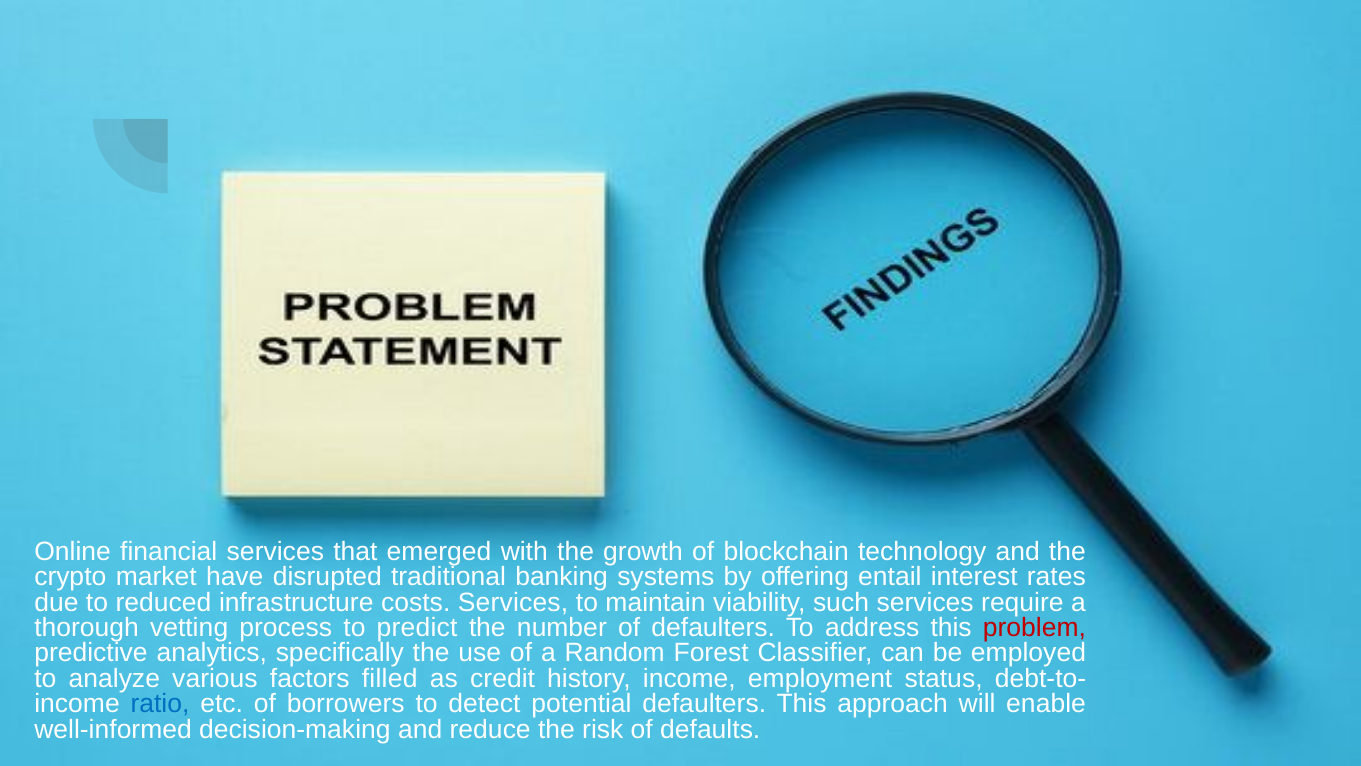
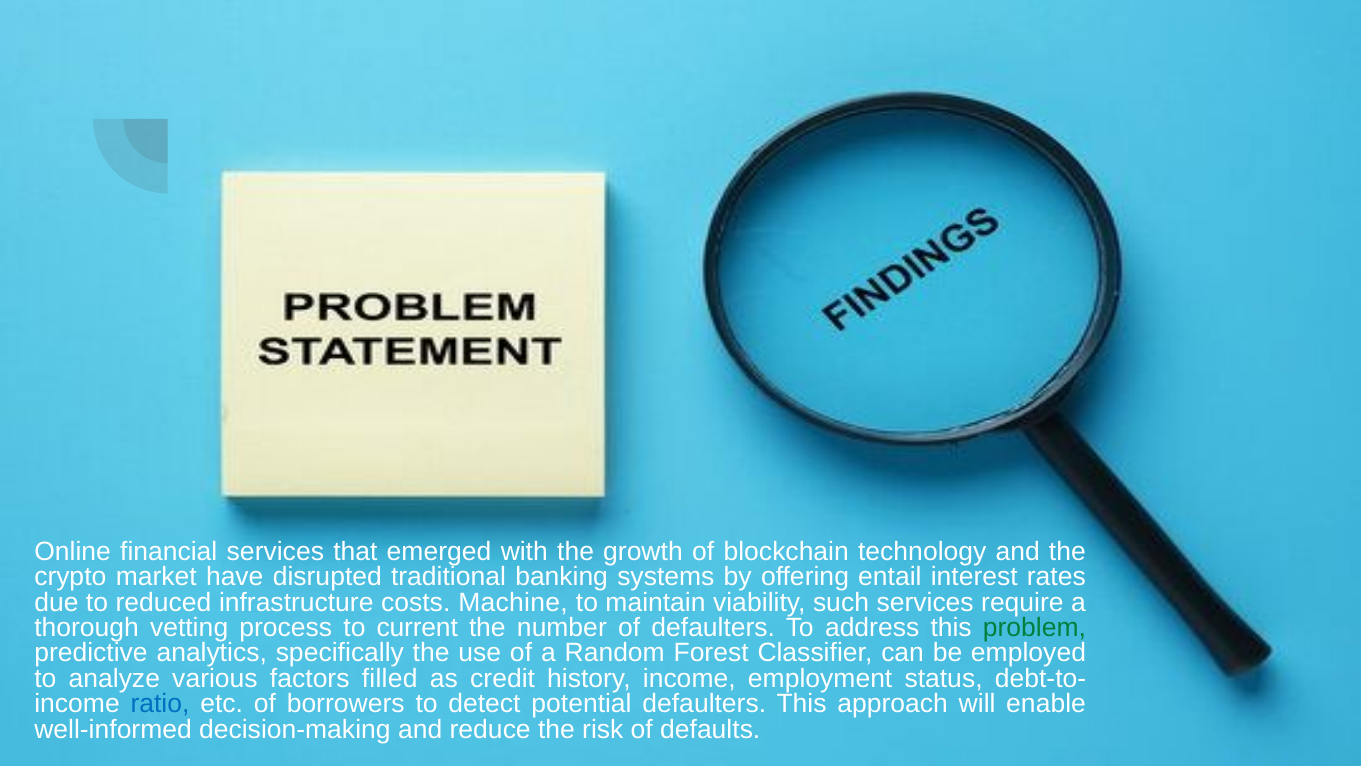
costs Services: Services -> Machine
predict: predict -> current
problem colour: red -> green
